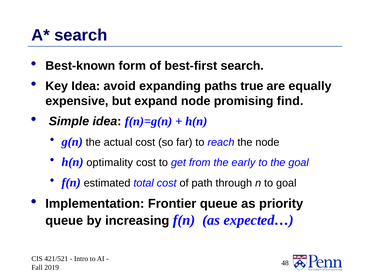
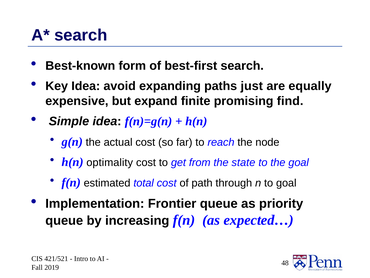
true: true -> just
expand node: node -> finite
early: early -> state
